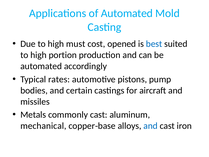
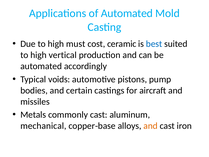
opened: opened -> ceramic
portion: portion -> vertical
rates: rates -> voids
and at (151, 126) colour: blue -> orange
